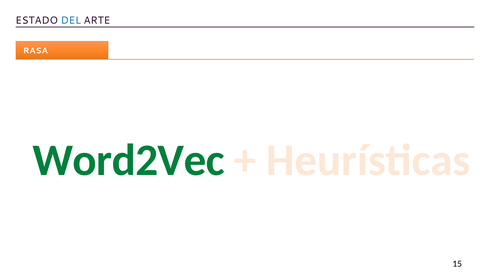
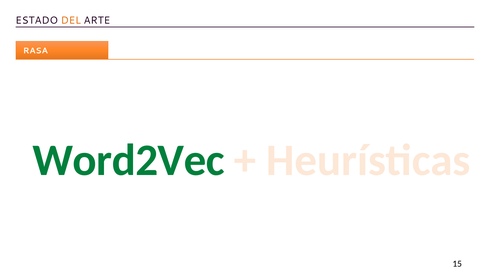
DEL colour: blue -> orange
